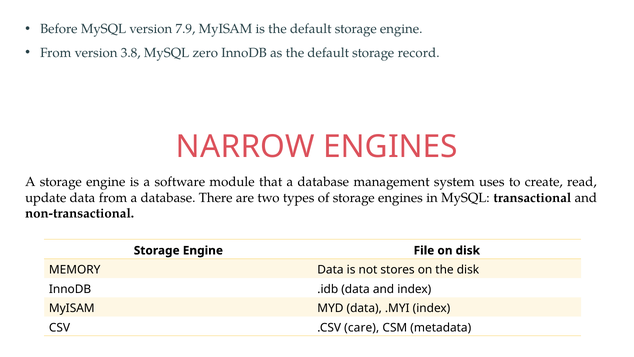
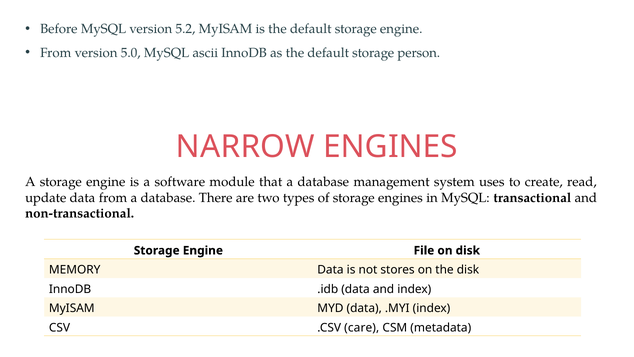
7.9: 7.9 -> 5.2
3.8: 3.8 -> 5.0
zero: zero -> ascii
record: record -> person
